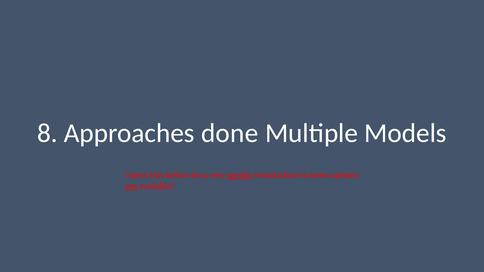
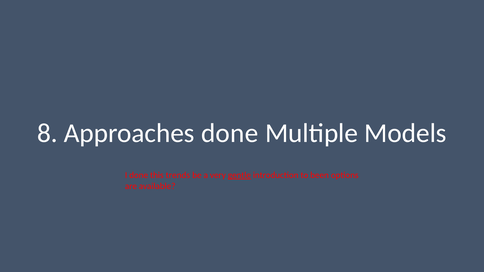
I been: been -> done
before: before -> trends
are underline: present -> none
